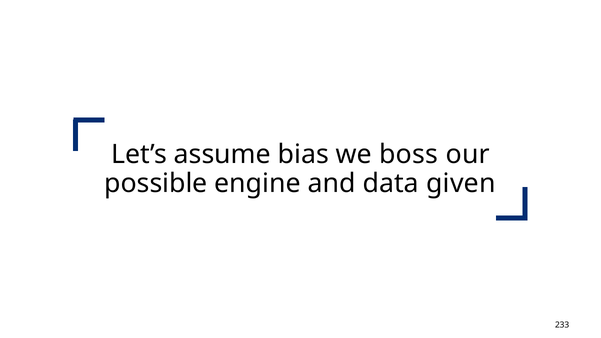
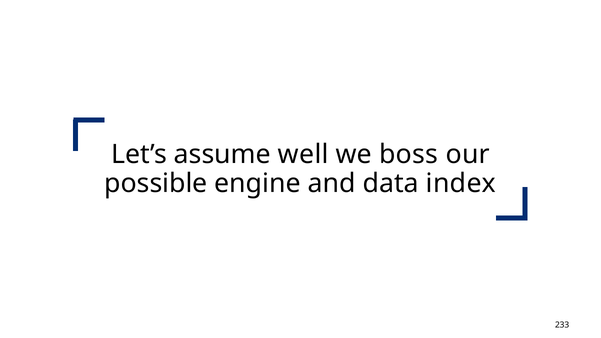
bias: bias -> well
given: given -> index
